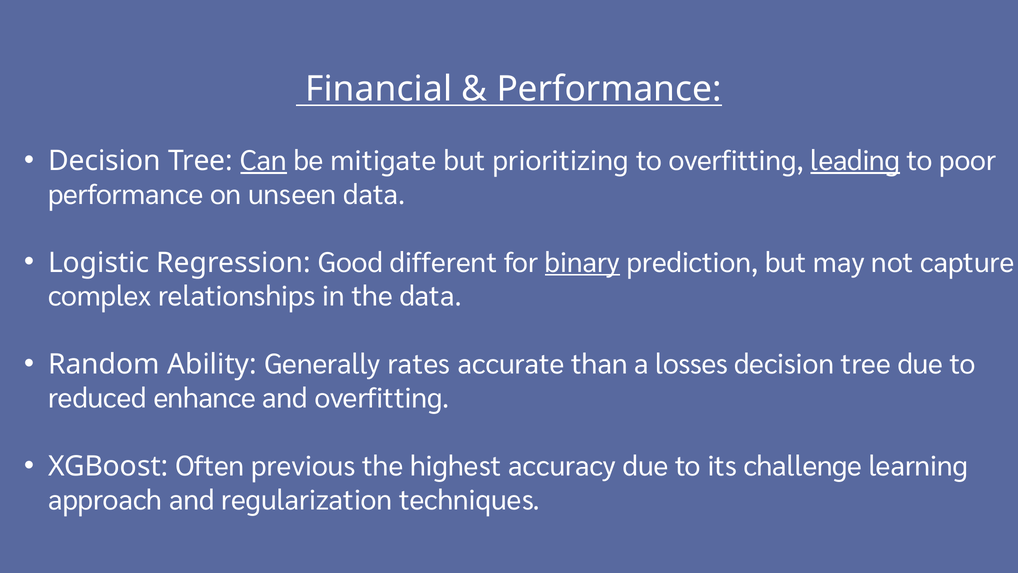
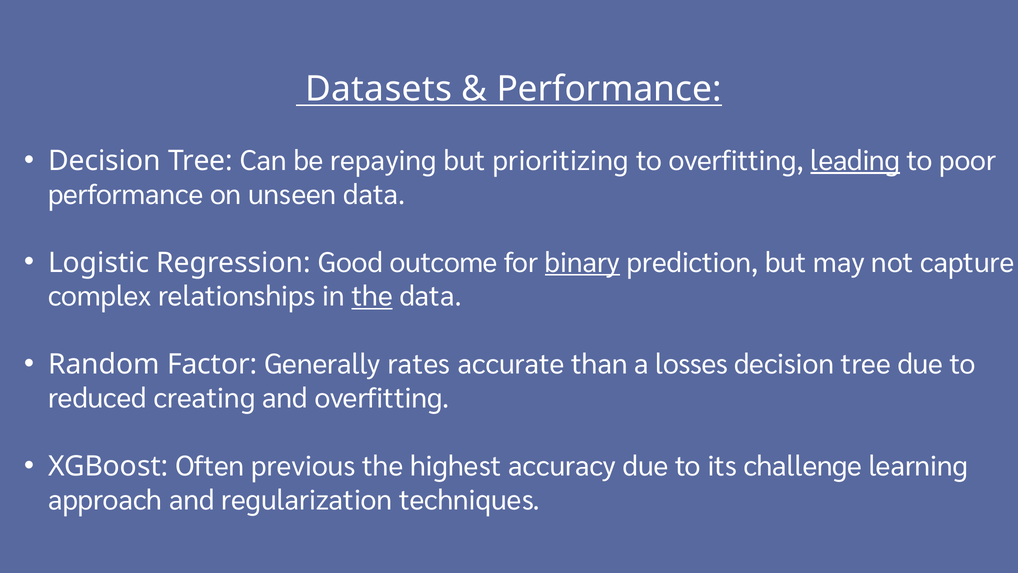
Financial: Financial -> Datasets
Can underline: present -> none
mitigate: mitigate -> repaying
different: different -> outcome
the at (372, 296) underline: none -> present
Ability: Ability -> Factor
enhance: enhance -> creating
